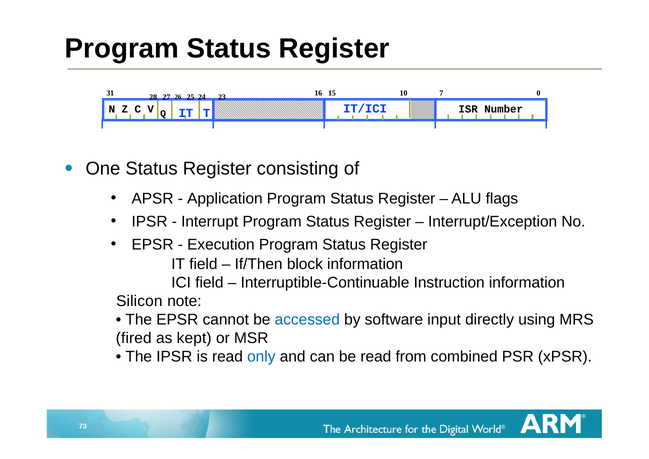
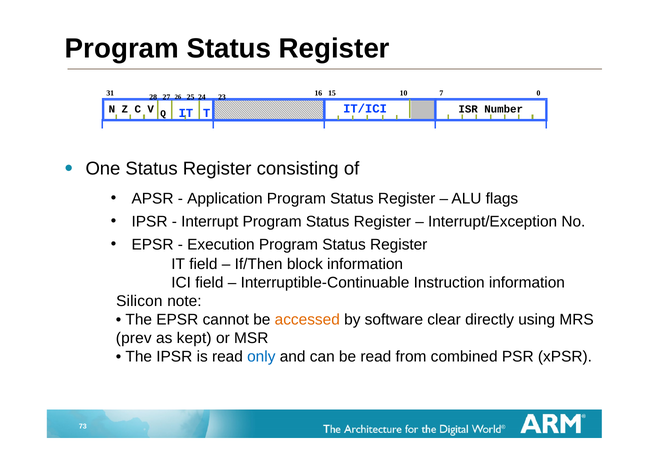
accessed colour: blue -> orange
input: input -> clear
fired: fired -> prev
